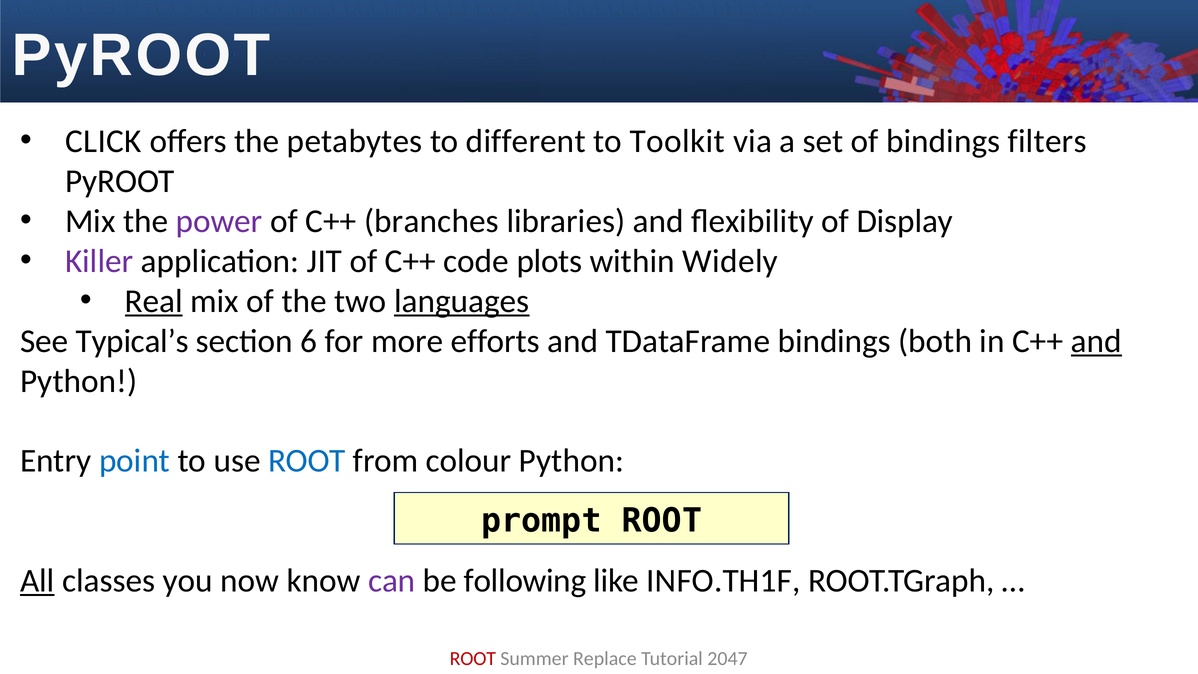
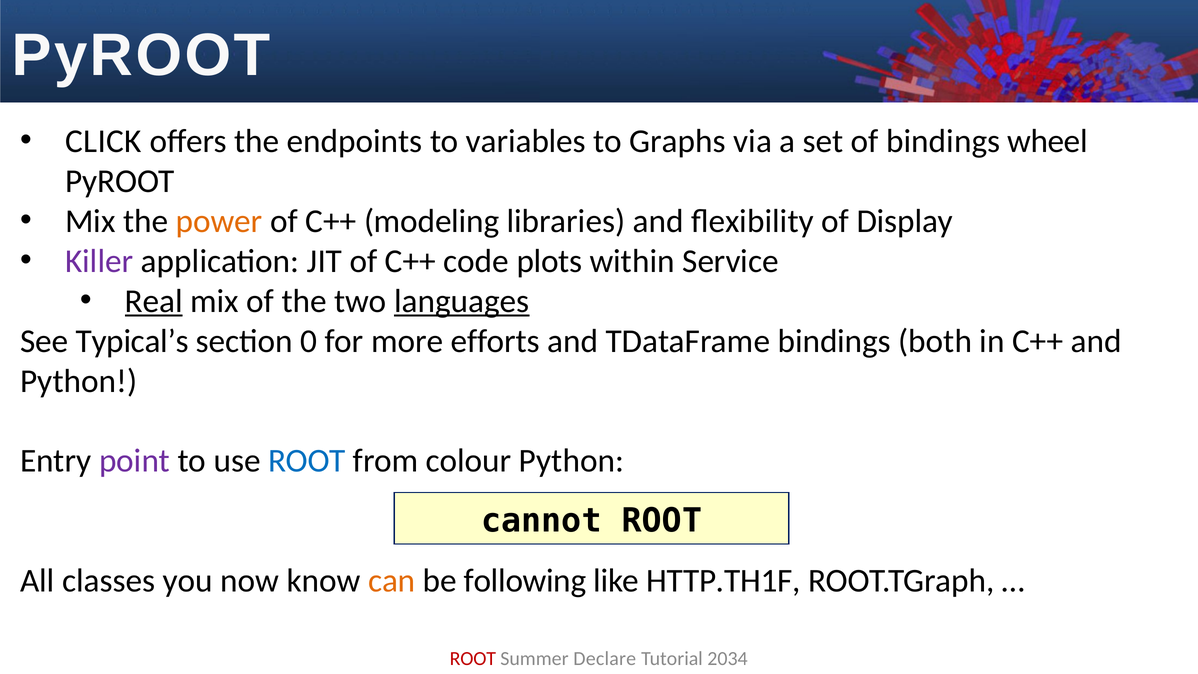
petabytes: petabytes -> endpoints
different: different -> variables
Toolkit: Toolkit -> Graphs
filters: filters -> wheel
power colour: purple -> orange
branches: branches -> modeling
Widely: Widely -> Service
6: 6 -> 0
and at (1096, 341) underline: present -> none
point colour: blue -> purple
prompt: prompt -> cannot
All underline: present -> none
can colour: purple -> orange
INFO.TH1F: INFO.TH1F -> HTTP.TH1F
Replace: Replace -> Declare
2047: 2047 -> 2034
